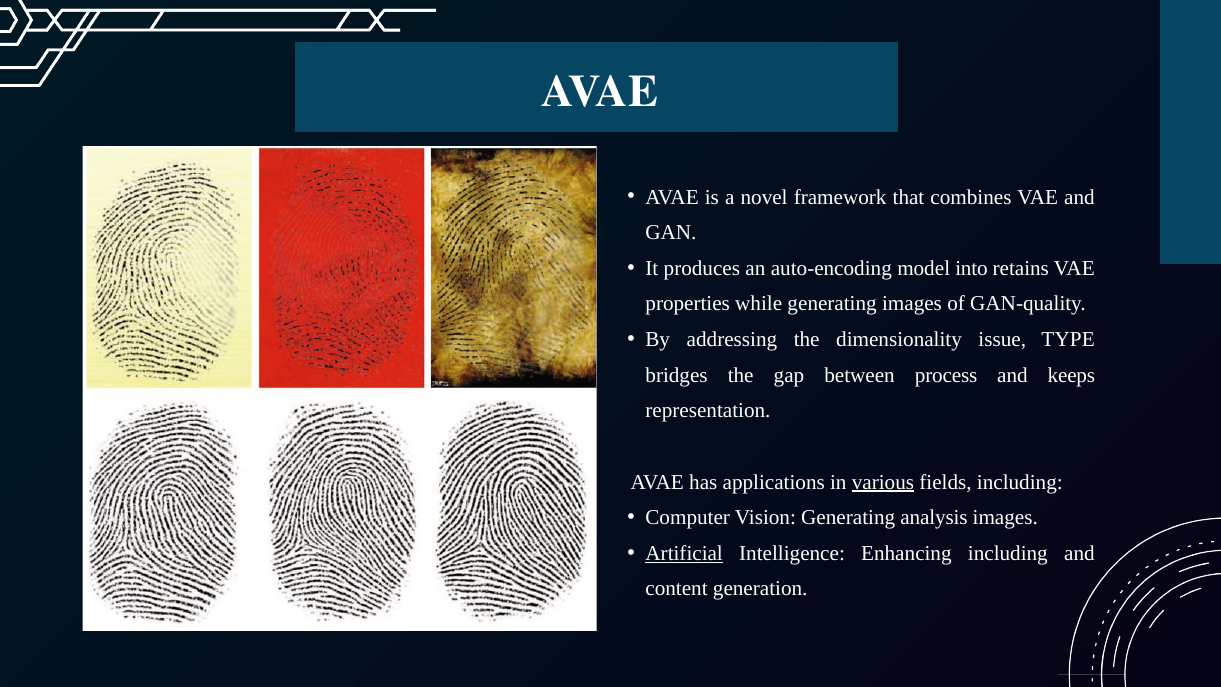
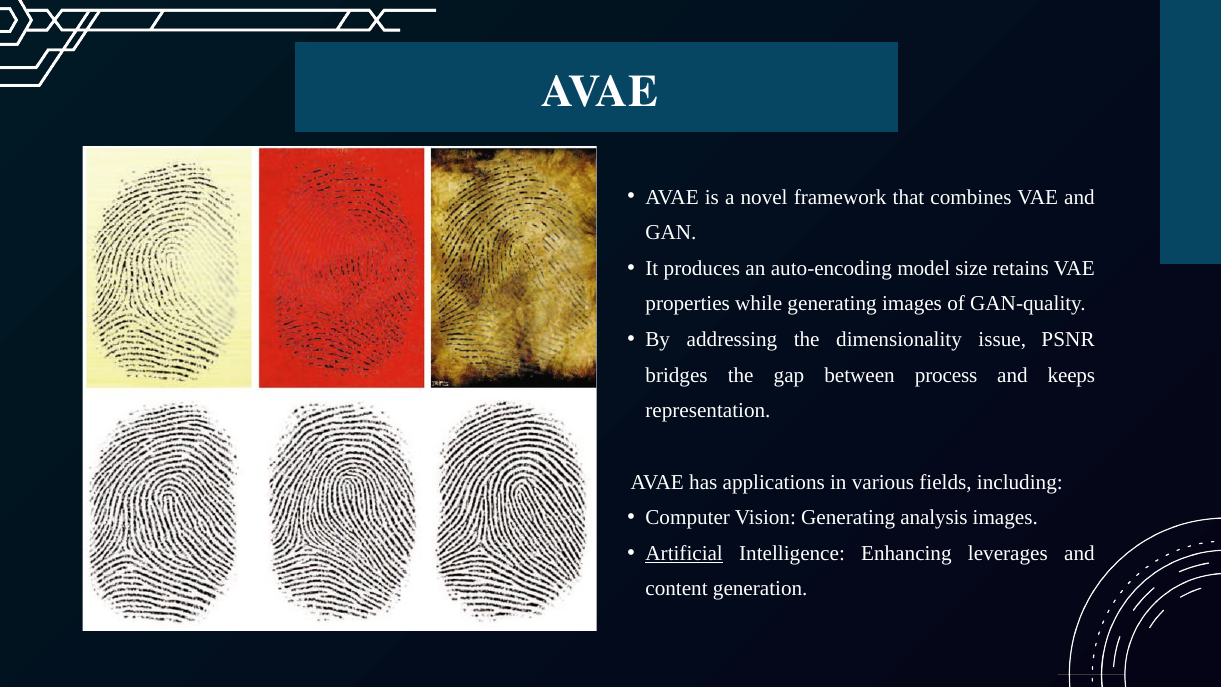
into: into -> size
TYPE: TYPE -> PSNR
various underline: present -> none
Enhancing including: including -> leverages
